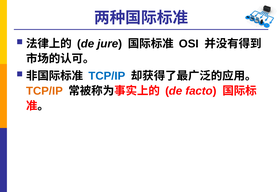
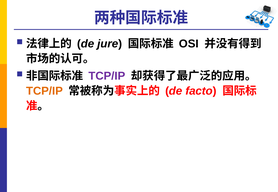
TCP/IP at (107, 76) colour: blue -> purple
